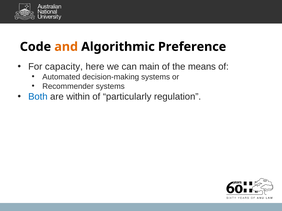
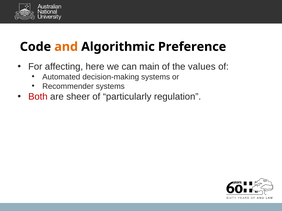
capacity: capacity -> affecting
means: means -> values
Both colour: blue -> red
within: within -> sheer
